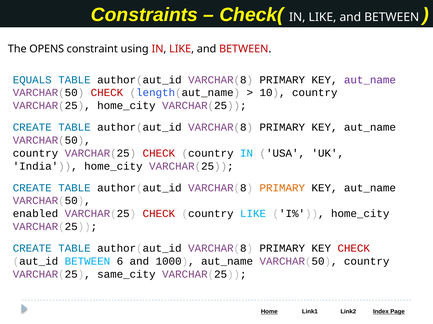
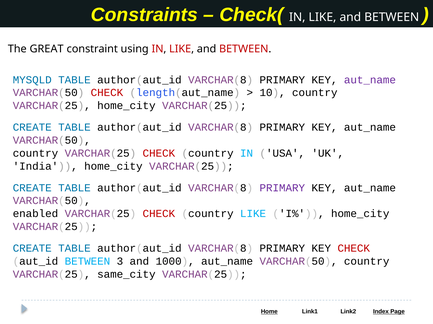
OPENS: OPENS -> GREAT
EQUALS: EQUALS -> MYSQLD
PRIMARY at (282, 188) colour: orange -> purple
6: 6 -> 3
